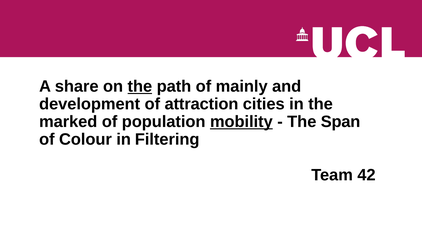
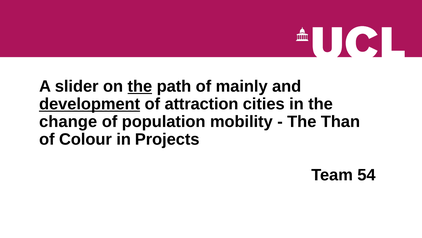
share: share -> slider
development underline: none -> present
marked: marked -> change
mobility underline: present -> none
Span: Span -> Than
Filtering: Filtering -> Projects
42: 42 -> 54
